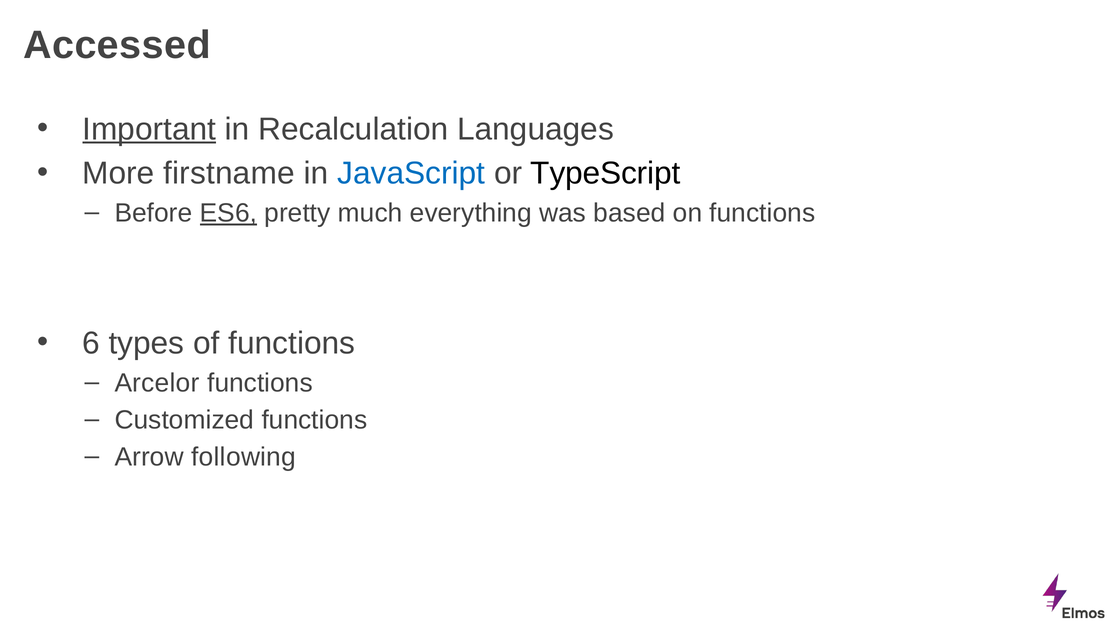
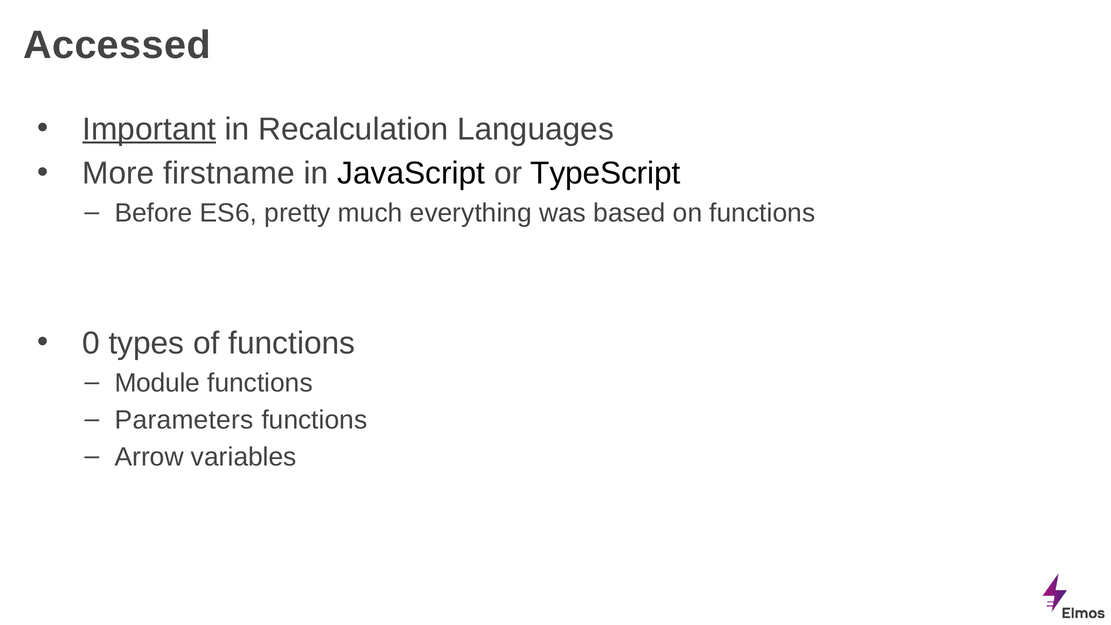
JavaScript colour: blue -> black
ES6 underline: present -> none
6: 6 -> 0
Arcelor: Arcelor -> Module
Customized: Customized -> Parameters
following: following -> variables
